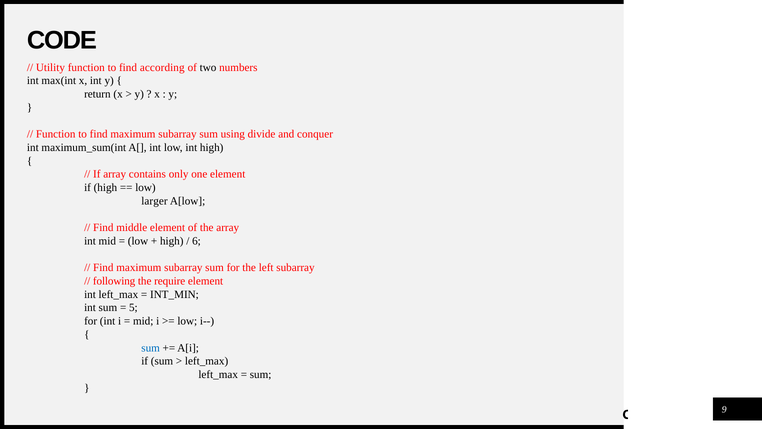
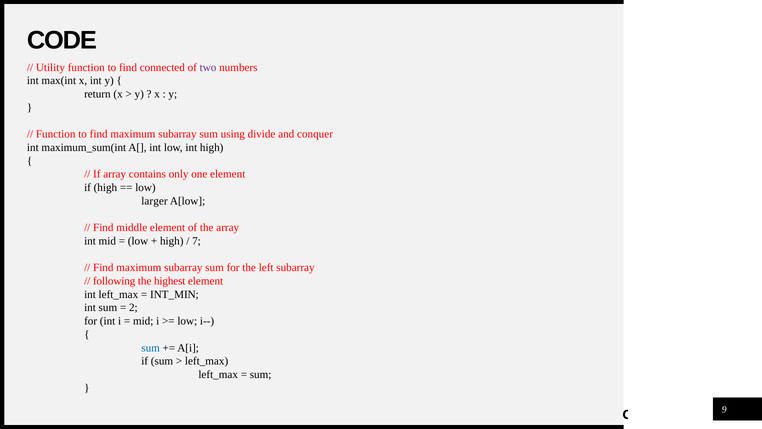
according: according -> connected
two colour: black -> purple
6: 6 -> 7
require: require -> highest
5: 5 -> 2
